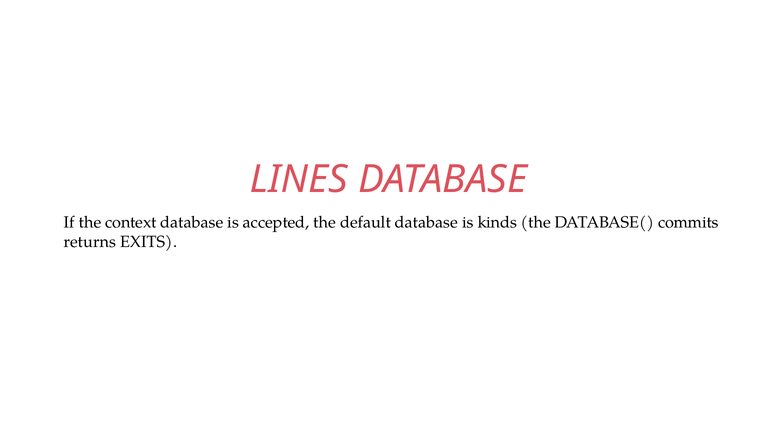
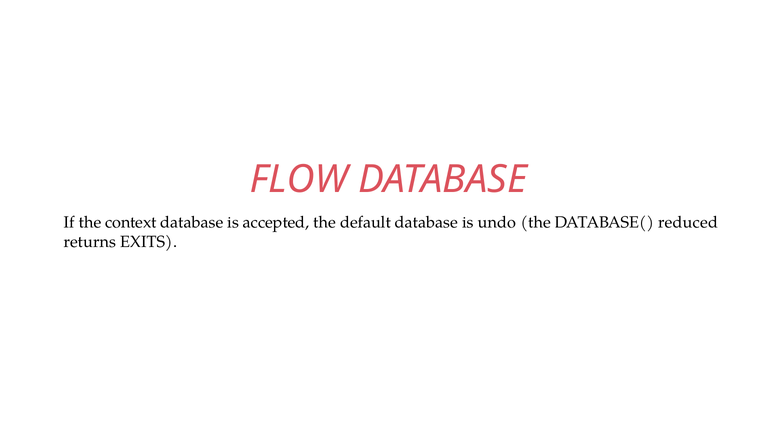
LINES: LINES -> FLOW
kinds: kinds -> undo
commits: commits -> reduced
